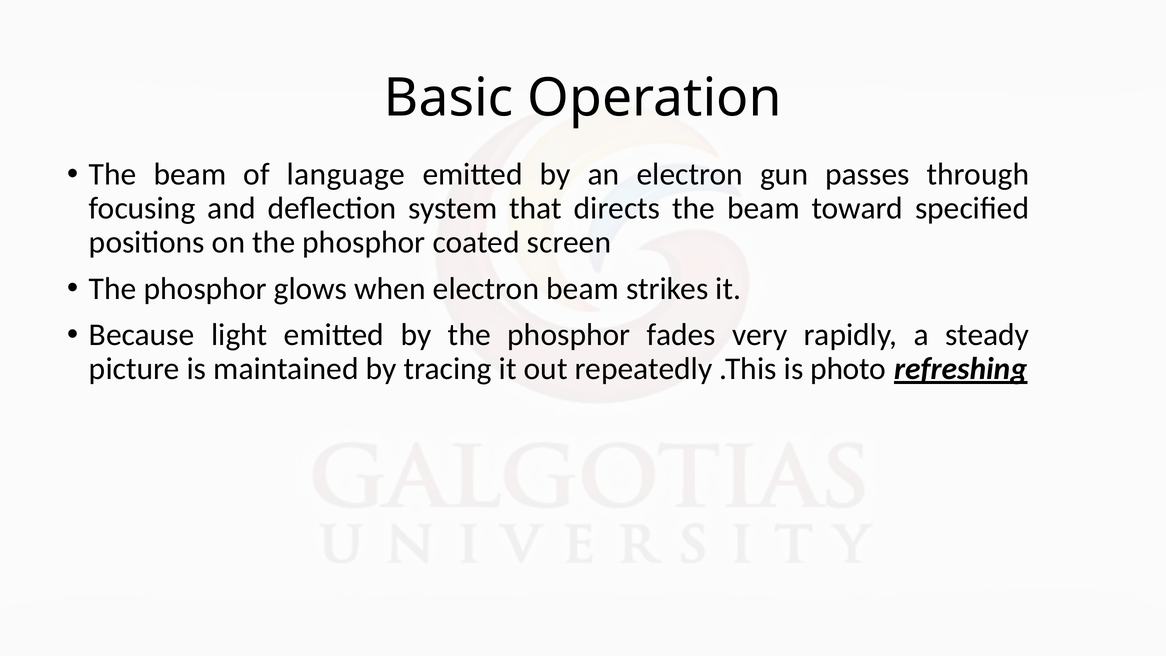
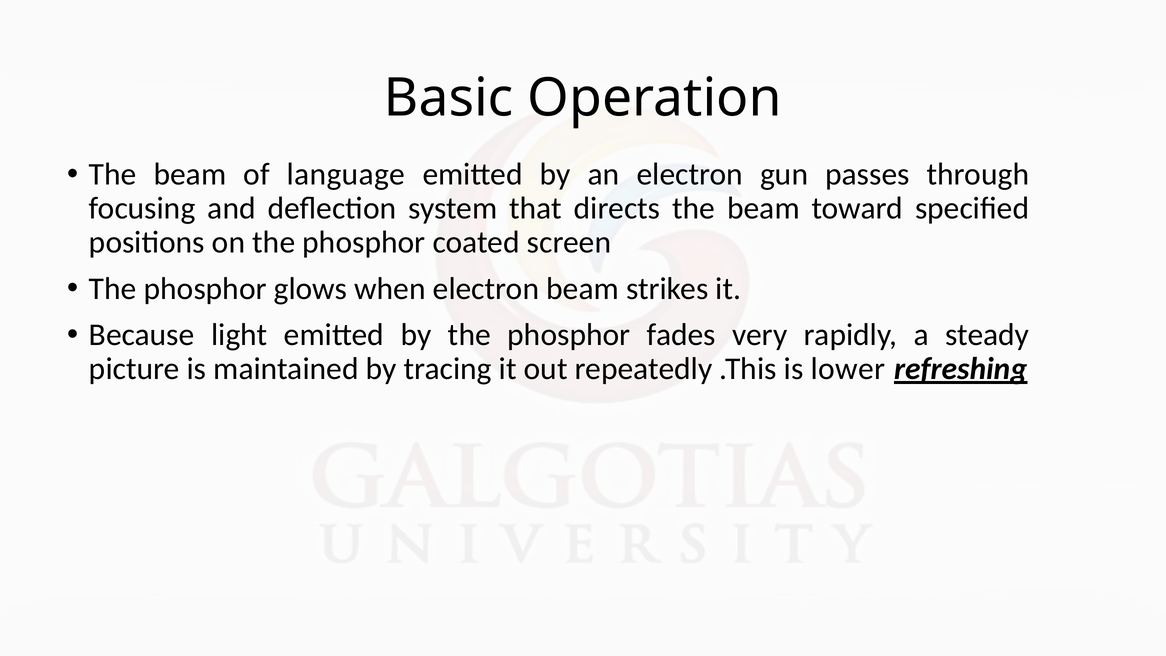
photo: photo -> lower
